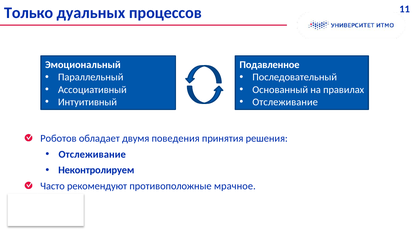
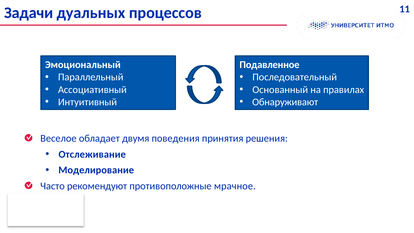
Только: Только -> Задачи
Отслеживание at (285, 102): Отслеживание -> Обнаруживают
Роботов: Роботов -> Веселое
Неконтролируем: Неконтролируем -> Моделирование
